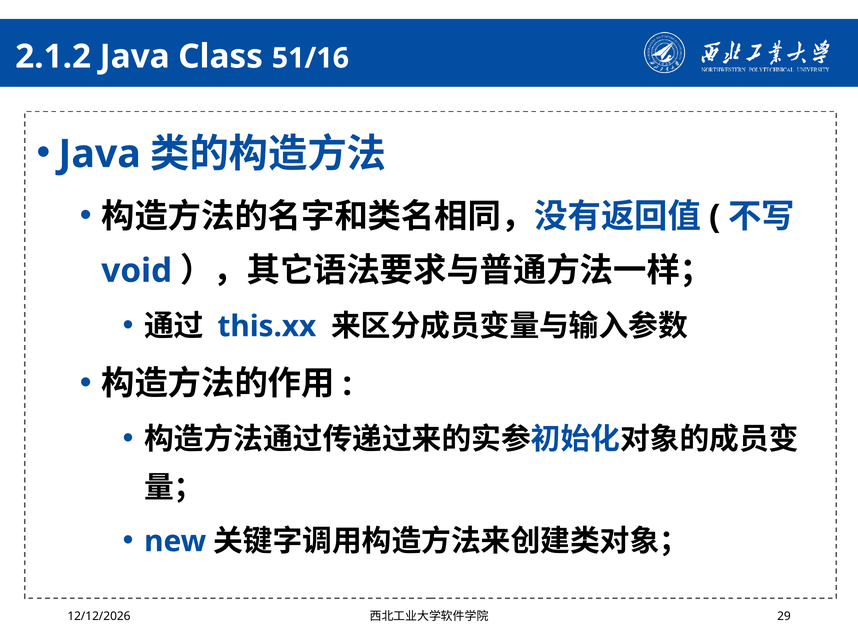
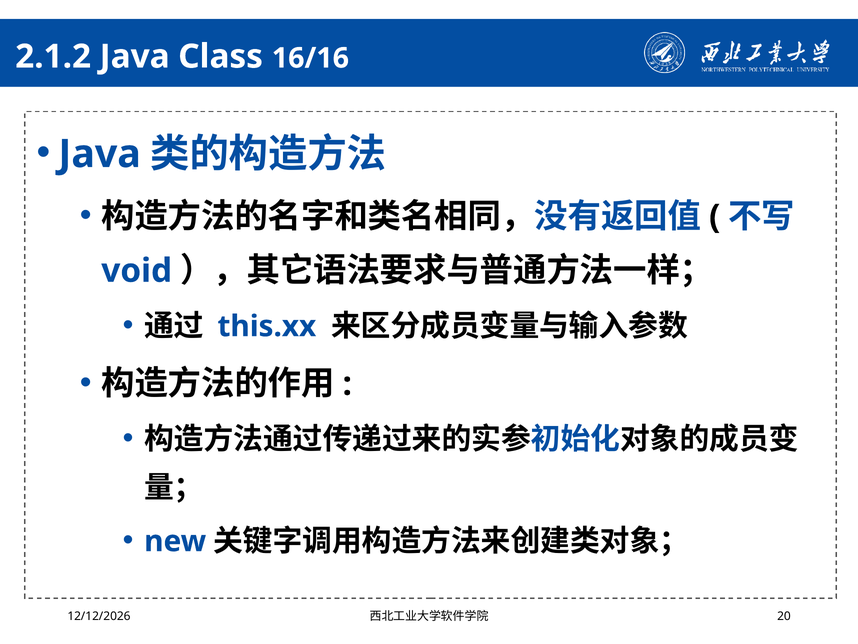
51/16: 51/16 -> 16/16
29: 29 -> 20
